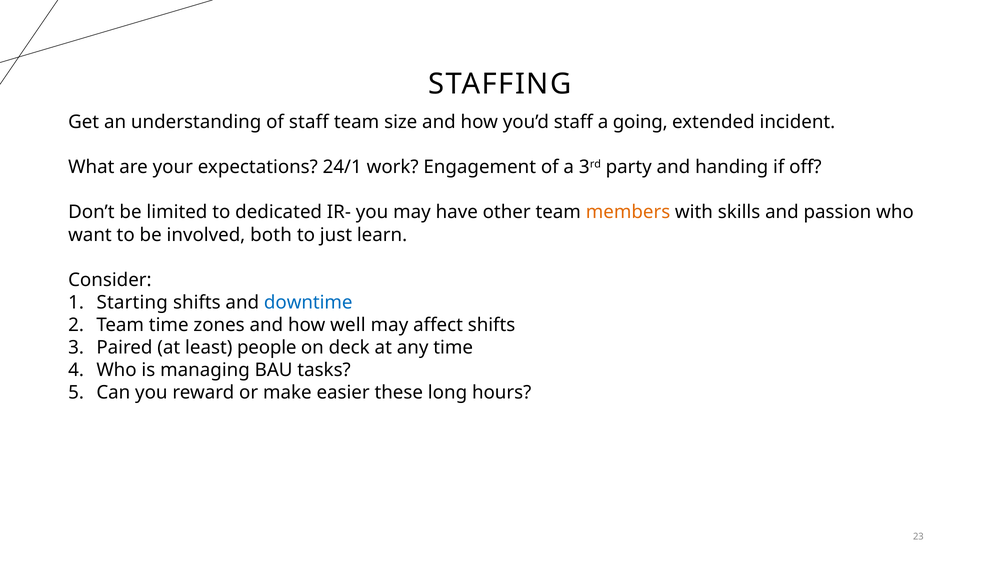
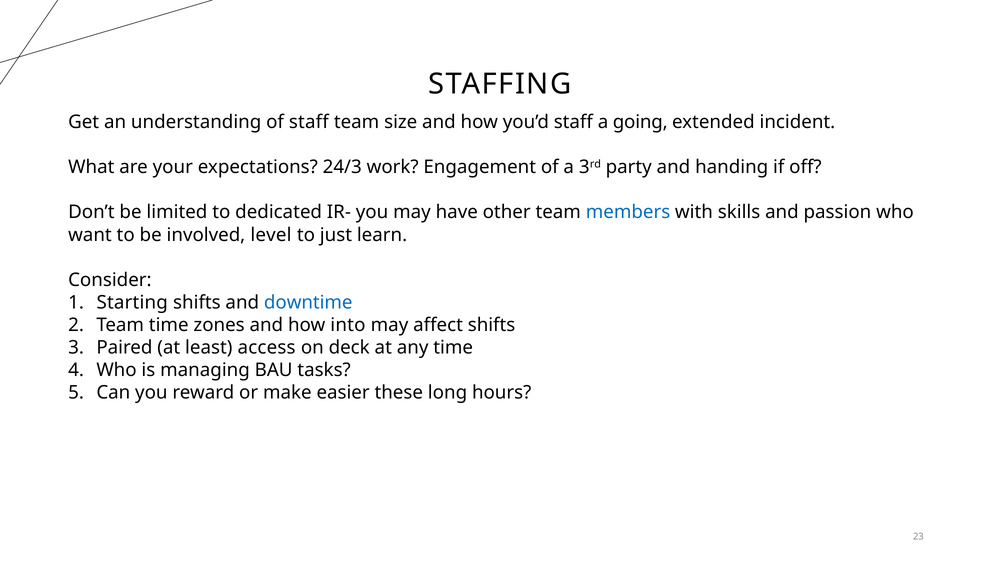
24/1: 24/1 -> 24/3
members colour: orange -> blue
both: both -> level
well: well -> into
people: people -> access
